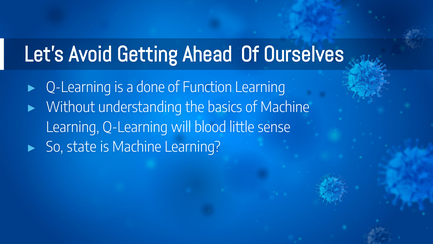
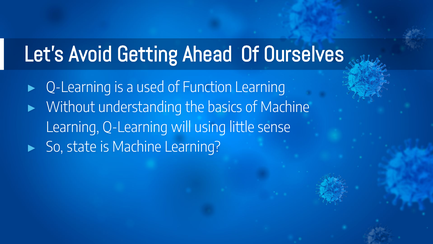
done: done -> used
blood: blood -> using
